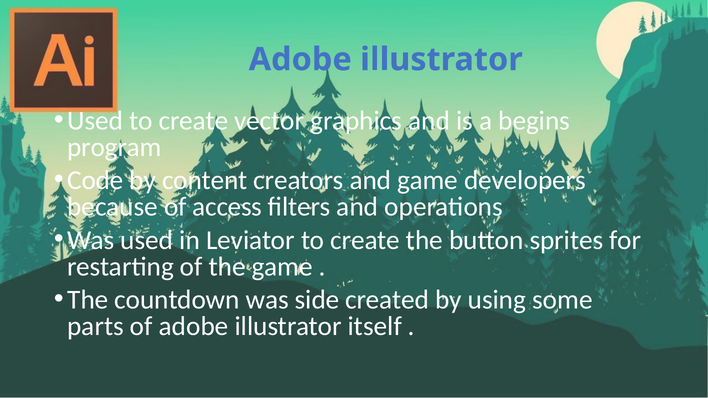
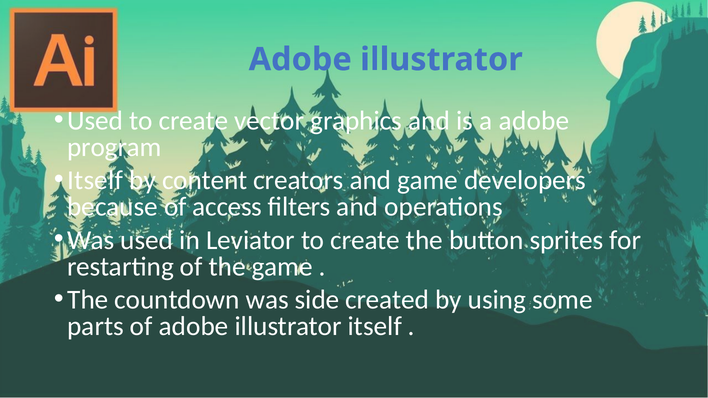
a begins: begins -> adobe
Code at (95, 181): Code -> Itself
